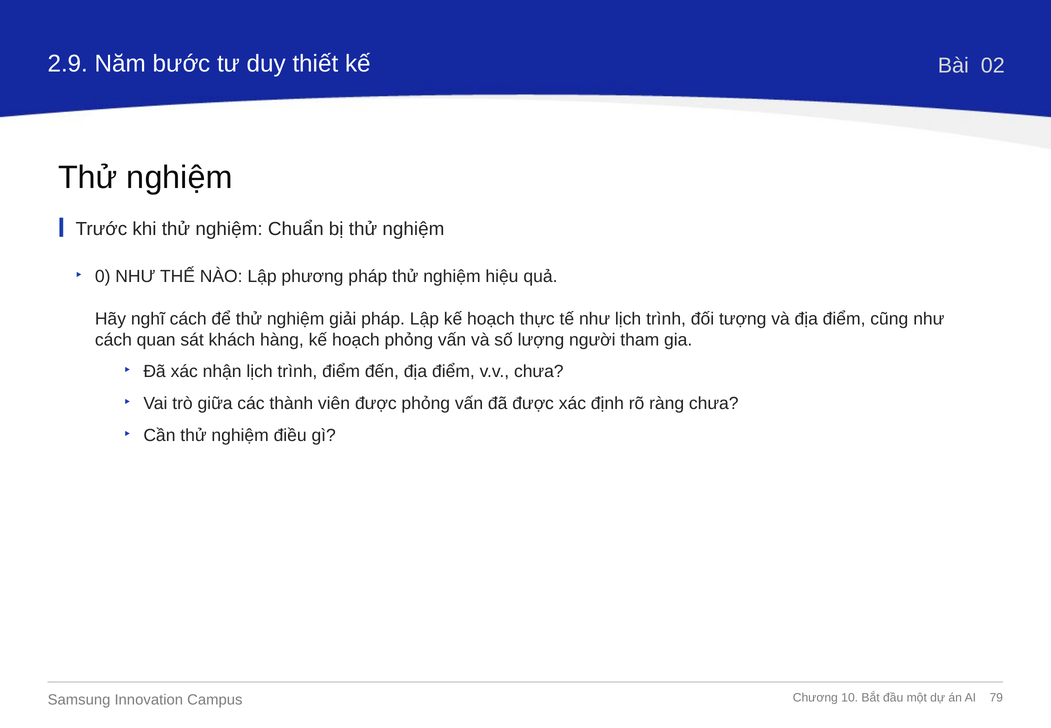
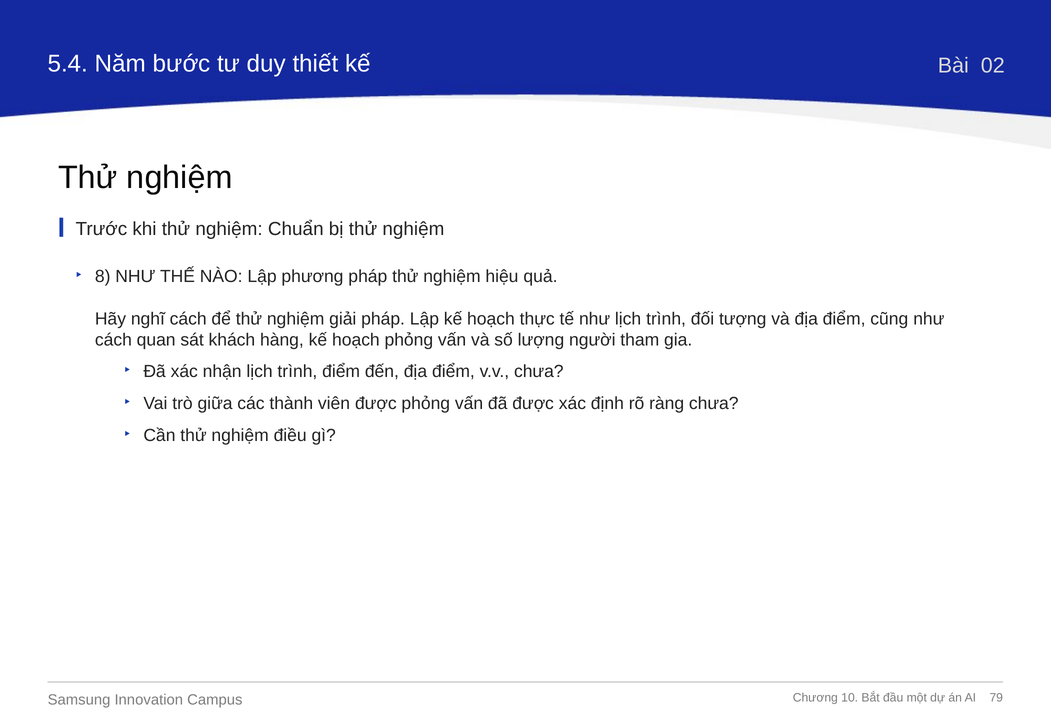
2.9: 2.9 -> 5.4
0: 0 -> 8
